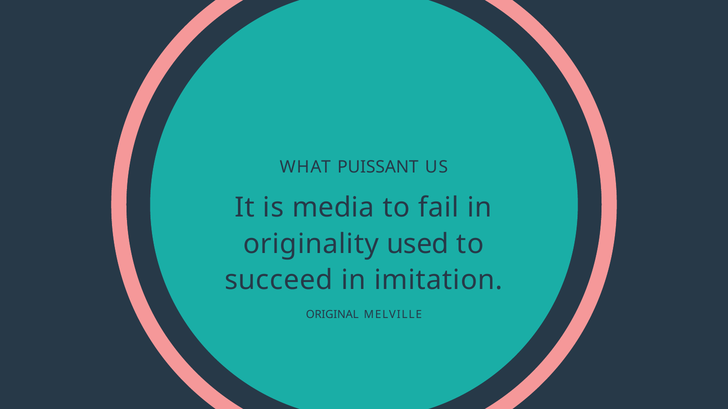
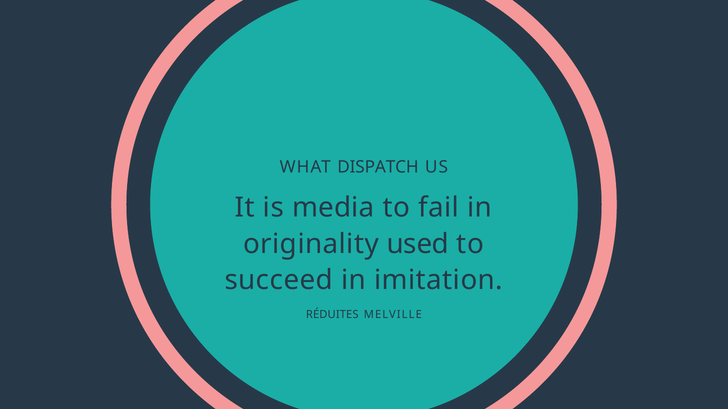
PUISSANT: PUISSANT -> DISPATCH
ORIGINAL: ORIGINAL -> RÉDUITES
